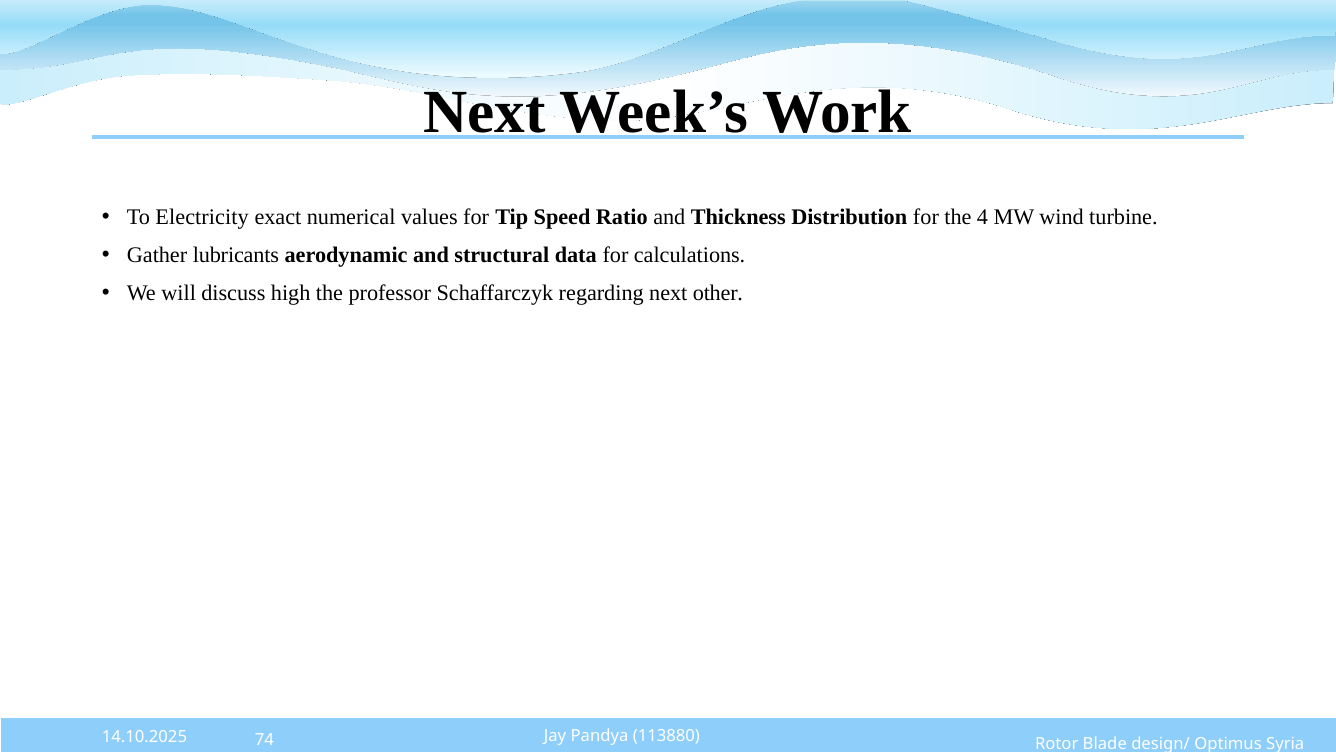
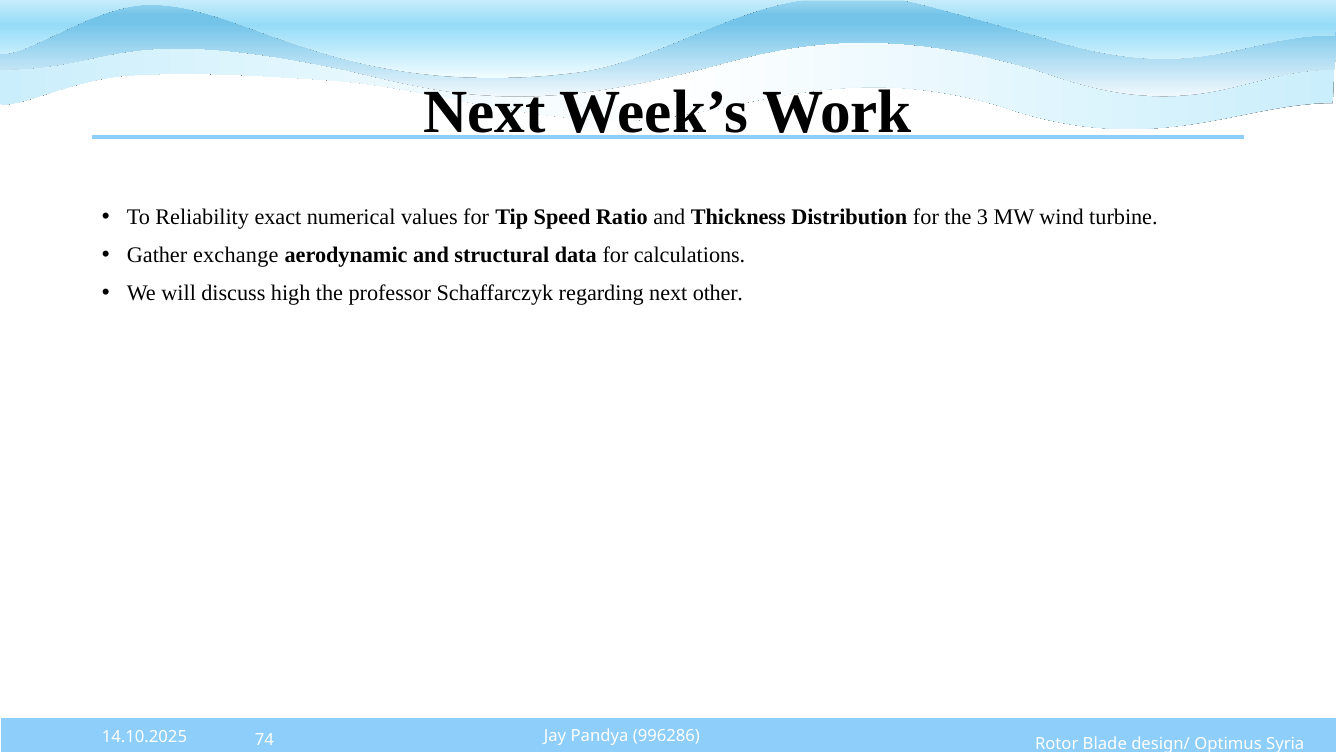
Electricity: Electricity -> Reliability
4: 4 -> 3
lubricants: lubricants -> exchange
113880: 113880 -> 996286
